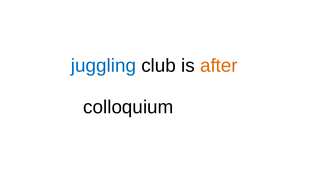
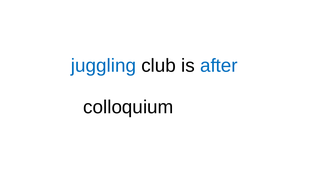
after colour: orange -> blue
